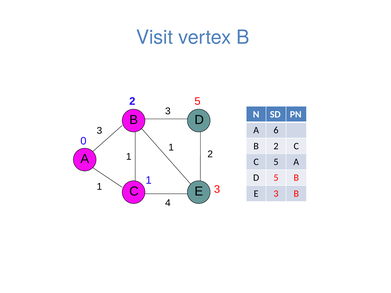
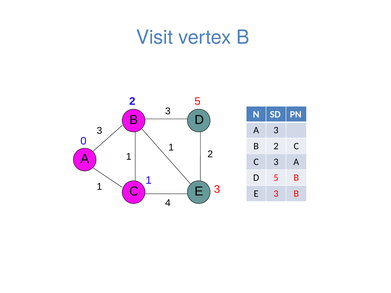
A 6: 6 -> 3
C 5: 5 -> 3
